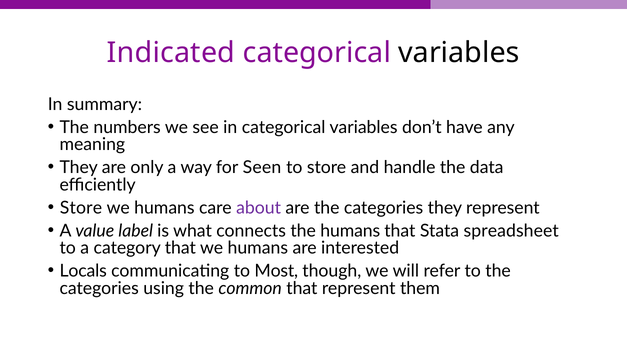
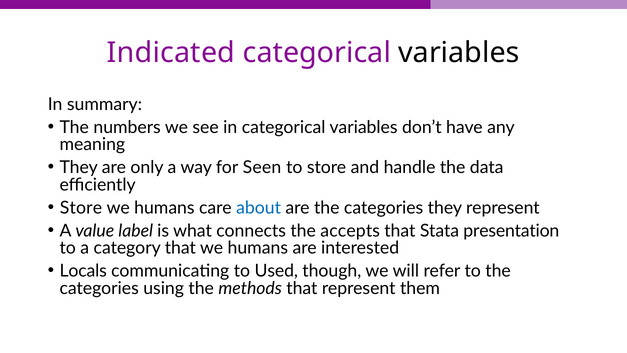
about colour: purple -> blue
the humans: humans -> accepts
spreadsheet: spreadsheet -> presentation
Most: Most -> Used
common: common -> methods
